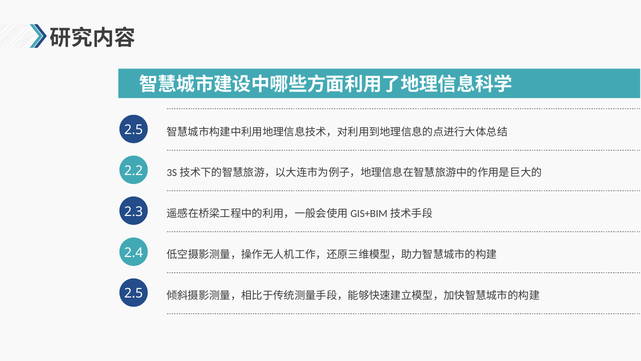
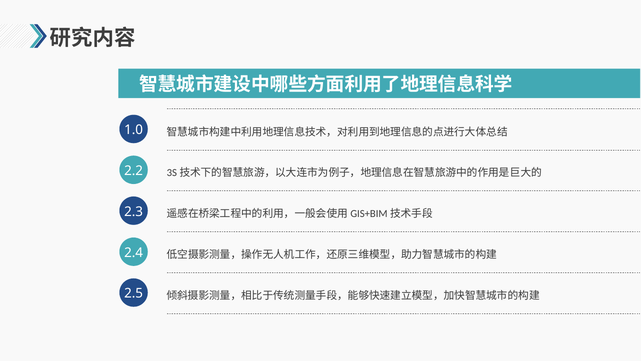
2.5 at (134, 130): 2.5 -> 1.0
